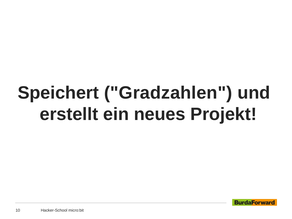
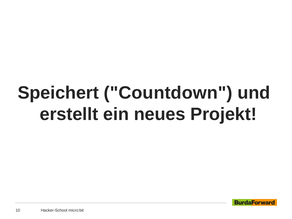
Gradzahlen: Gradzahlen -> Countdown
